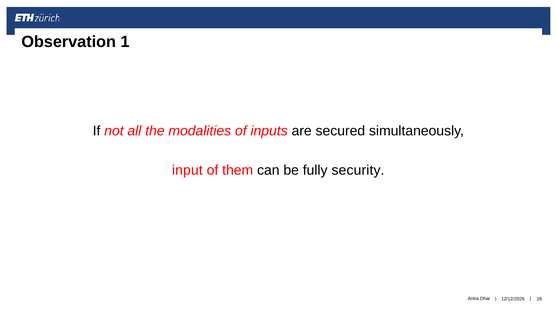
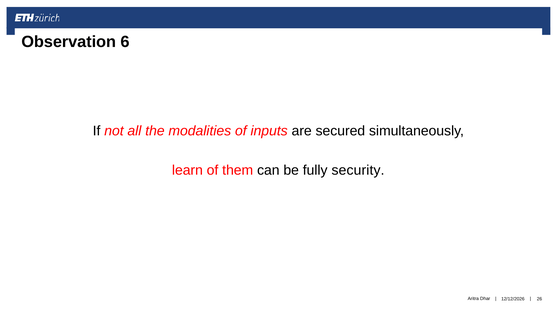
1: 1 -> 6
input: input -> learn
